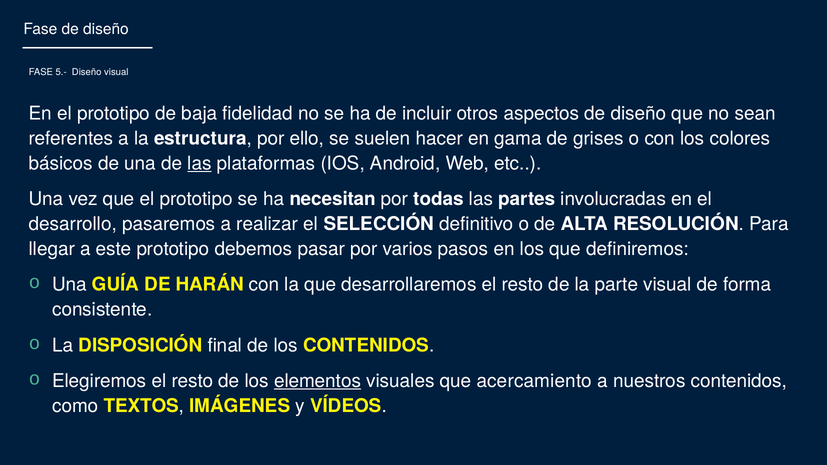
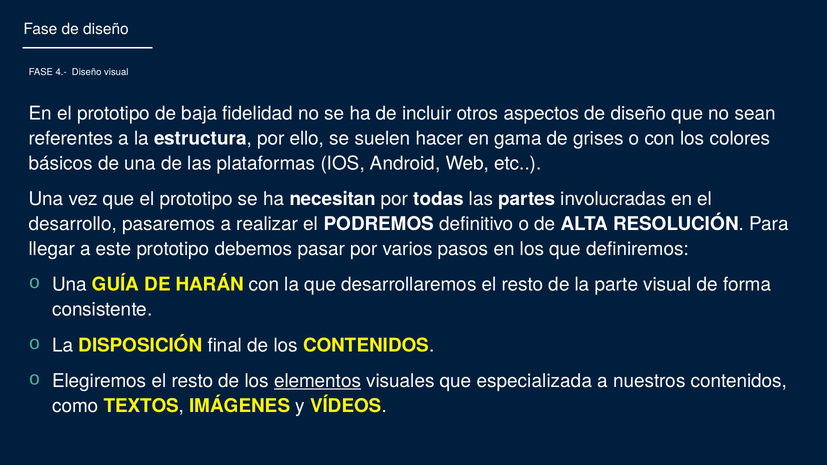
5.-: 5.- -> 4.-
las at (200, 163) underline: present -> none
SELECCIÓN: SELECCIÓN -> PODREMOS
acercamiento: acercamiento -> especializada
